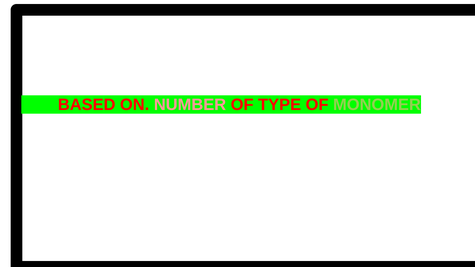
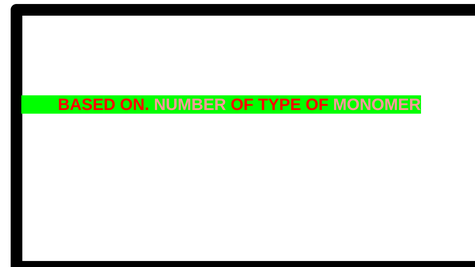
MONOMER colour: light green -> pink
